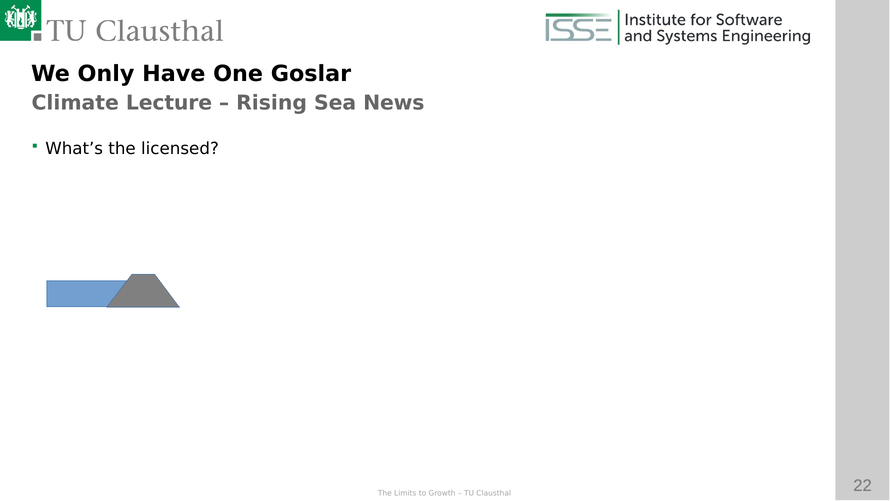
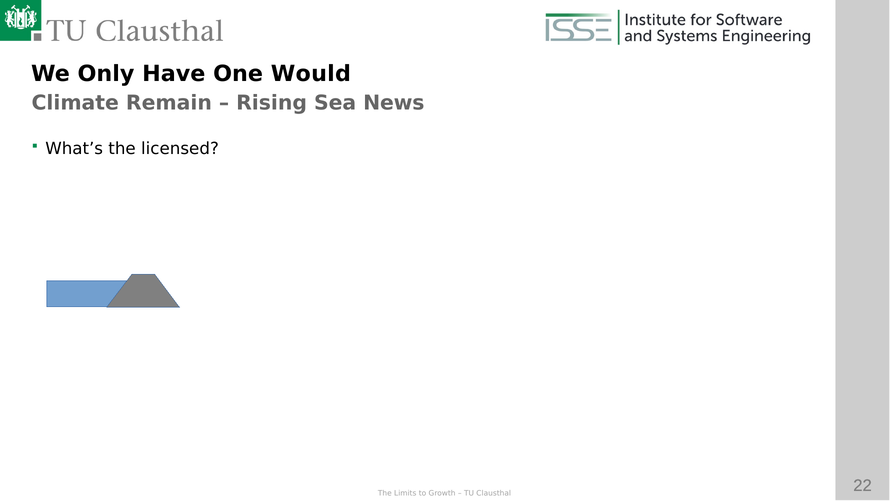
Goslar: Goslar -> Would
Lecture: Lecture -> Remain
